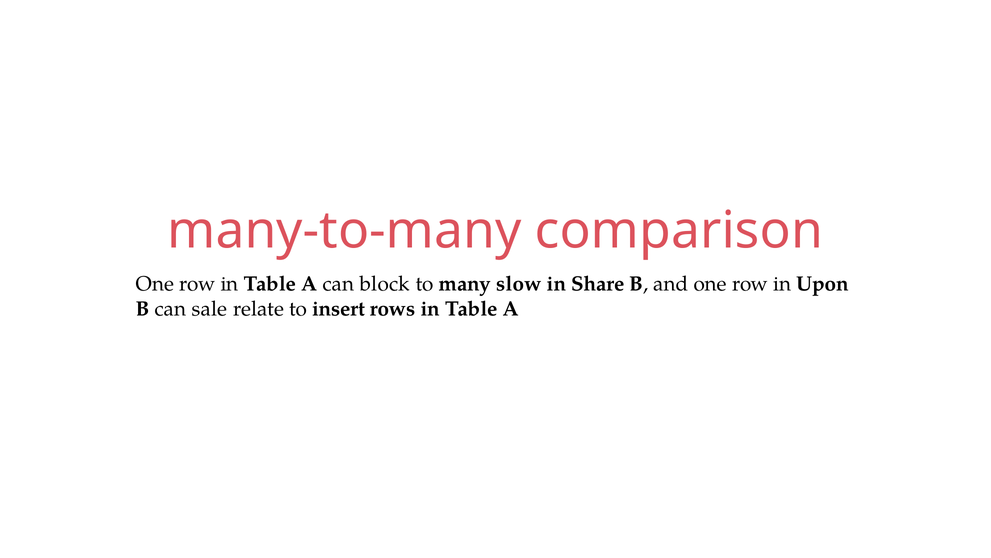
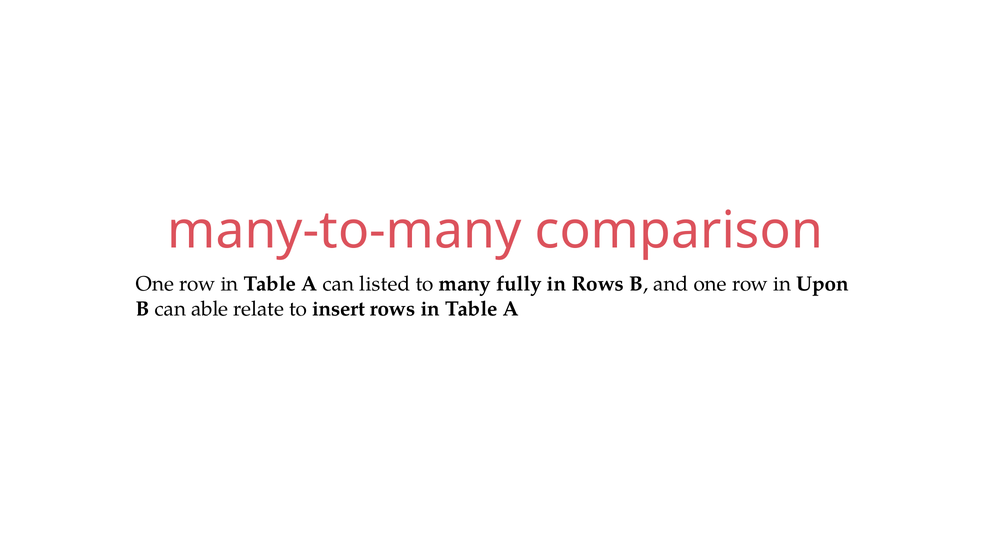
block: block -> listed
slow: slow -> fully
in Share: Share -> Rows
sale: sale -> able
